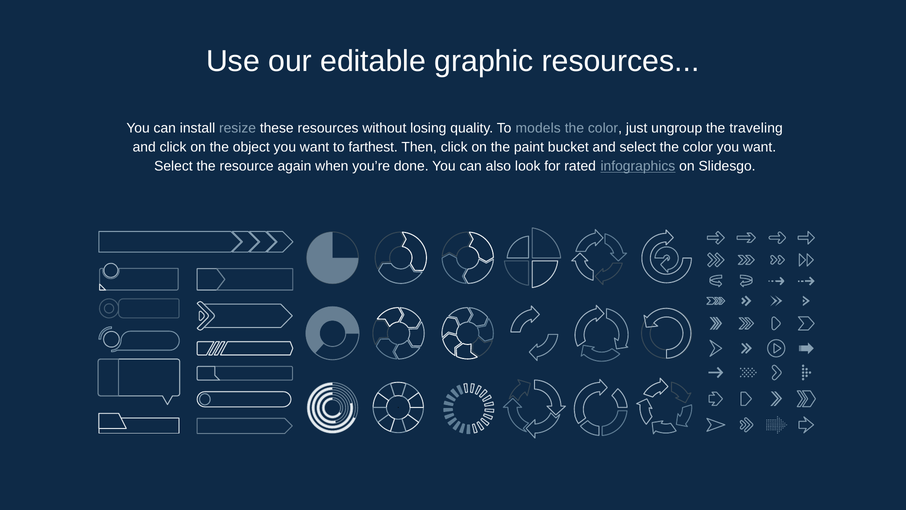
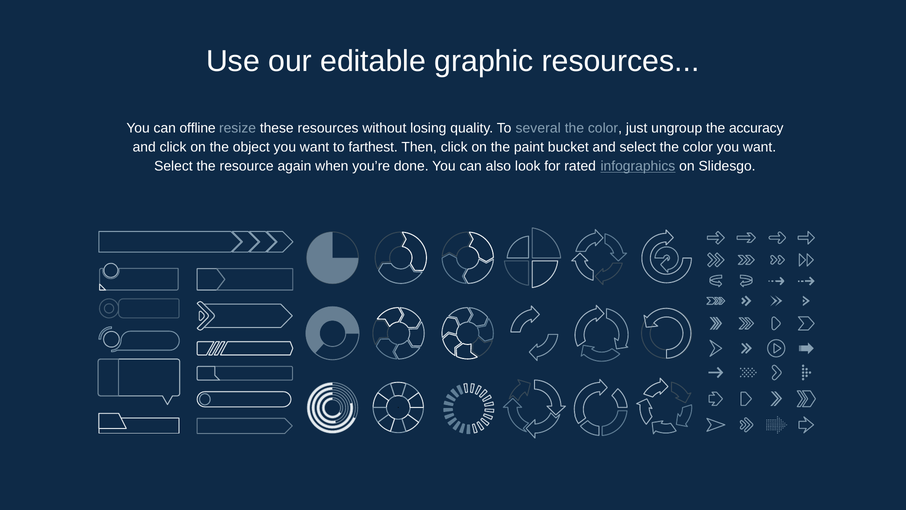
install: install -> offline
models: models -> several
traveling: traveling -> accuracy
